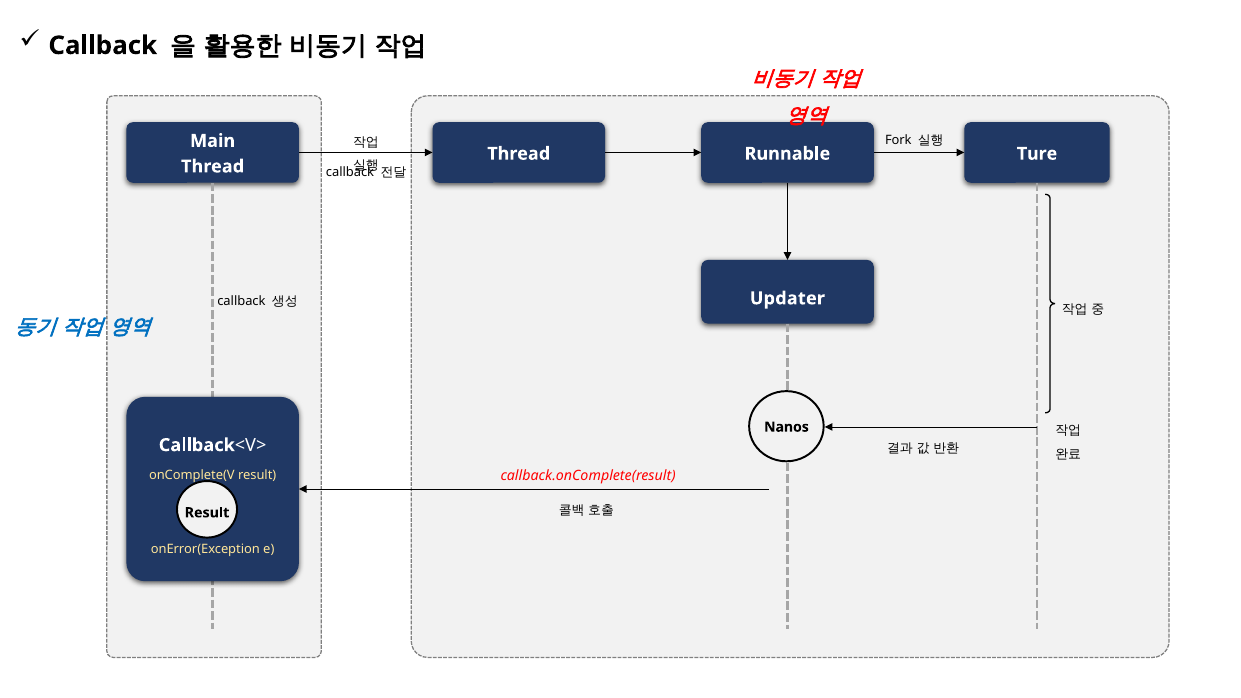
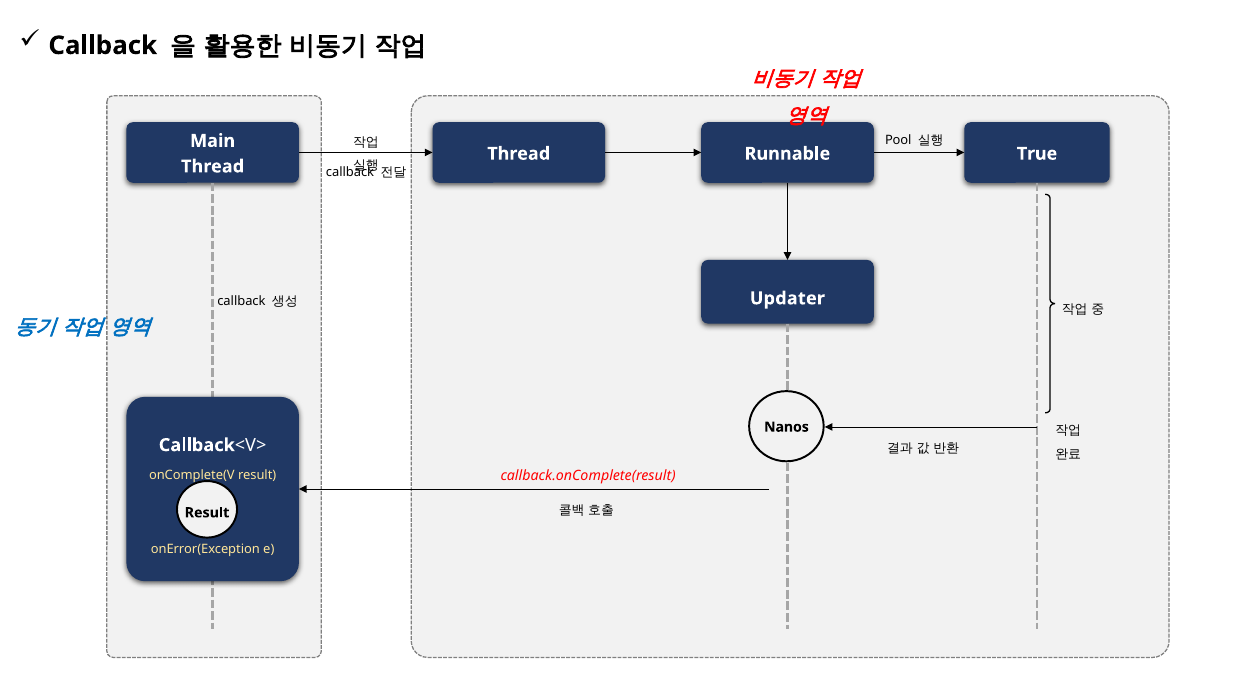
Fork: Fork -> Pool
Ture: Ture -> True
